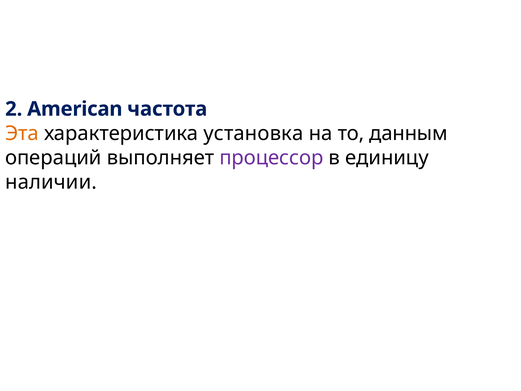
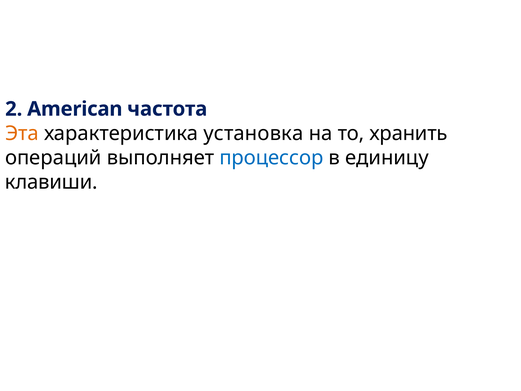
данным: данным -> хранить
процессор colour: purple -> blue
наличии: наличии -> клавиши
